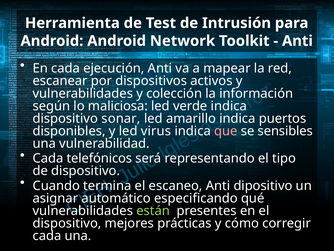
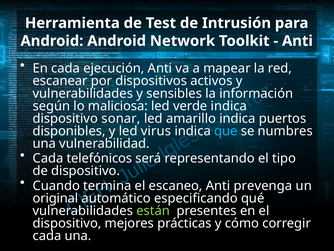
colección: colección -> sensibles
que colour: pink -> light blue
sensibles: sensibles -> numbres
dipositivo: dipositivo -> prevenga
asignar: asignar -> original
